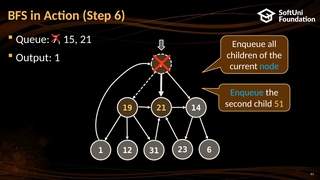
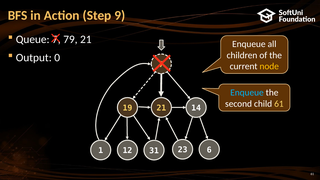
Step 6: 6 -> 9
15: 15 -> 79
Output 1: 1 -> 0
node colour: light blue -> yellow
child 51: 51 -> 61
